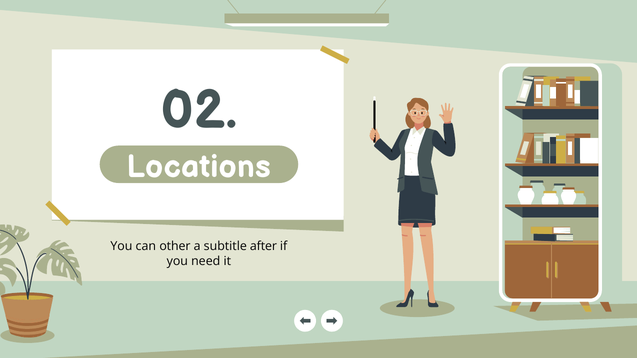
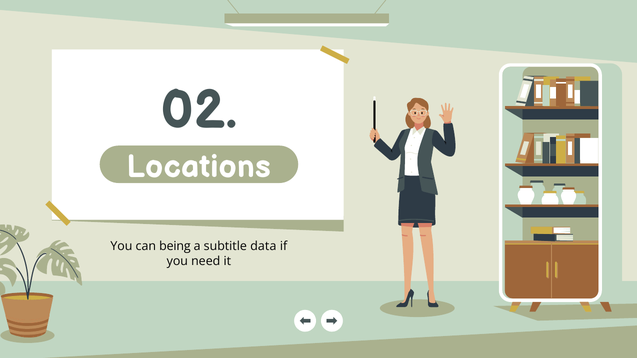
other: other -> being
after: after -> data
